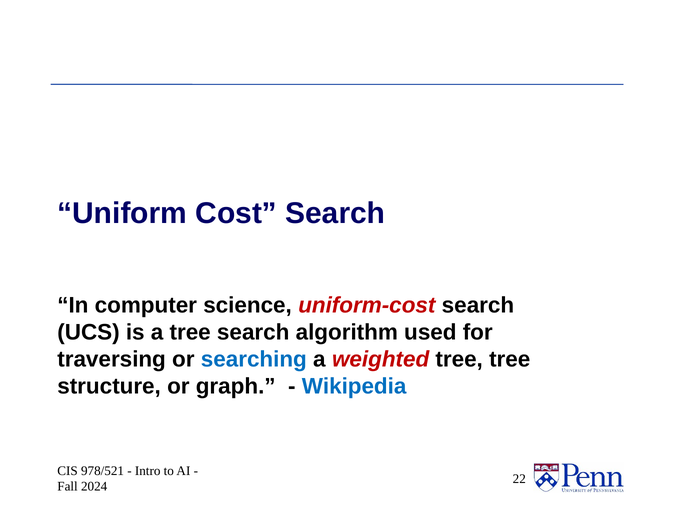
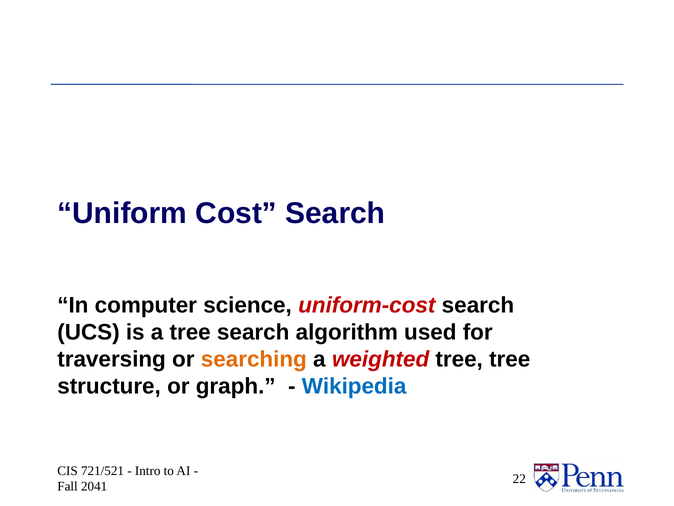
searching colour: blue -> orange
978/521: 978/521 -> 721/521
2024: 2024 -> 2041
